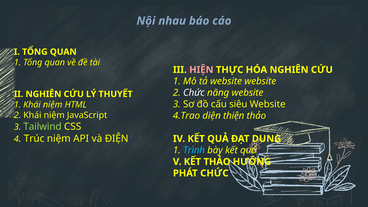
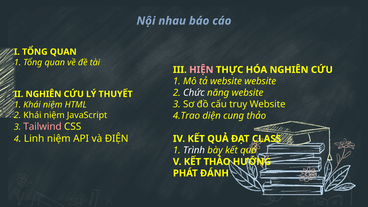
siêu: siêu -> truy
thiện: thiện -> cung
Tailwind colour: light green -> pink
Trúc: Trúc -> Linh
DUNG: DUNG -> CLASS
Trình colour: light blue -> white
PHÁT CHỨC: CHỨC -> ĐÁNH
